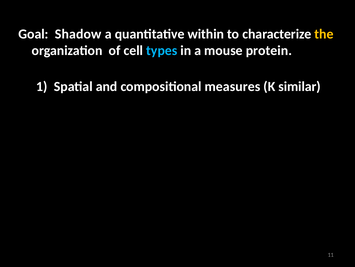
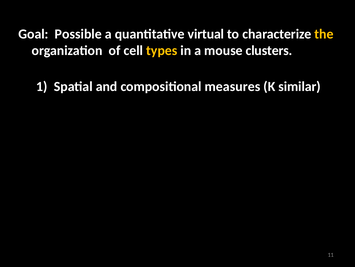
Shadow: Shadow -> Possible
within: within -> virtual
types colour: light blue -> yellow
protein: protein -> clusters
